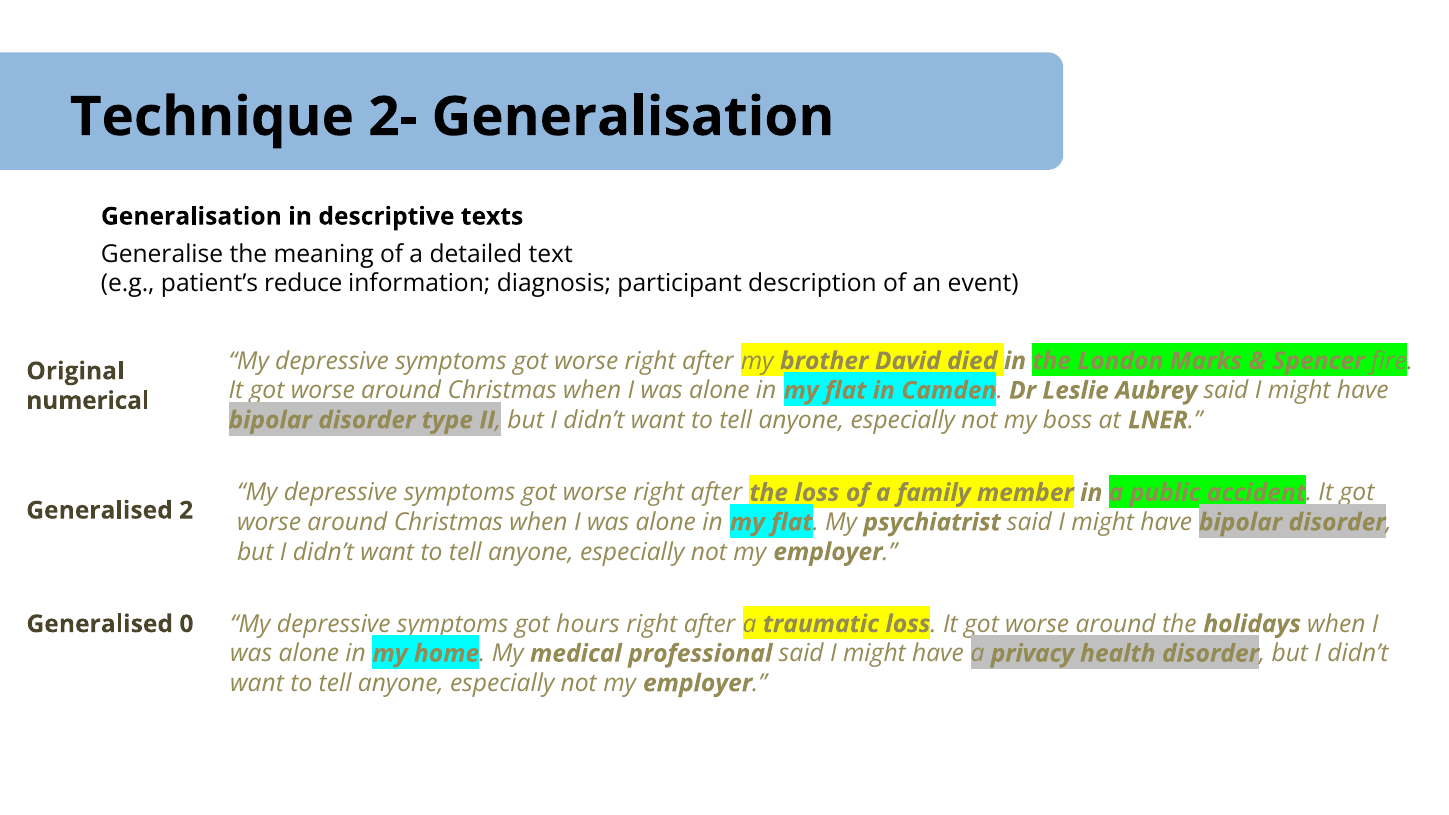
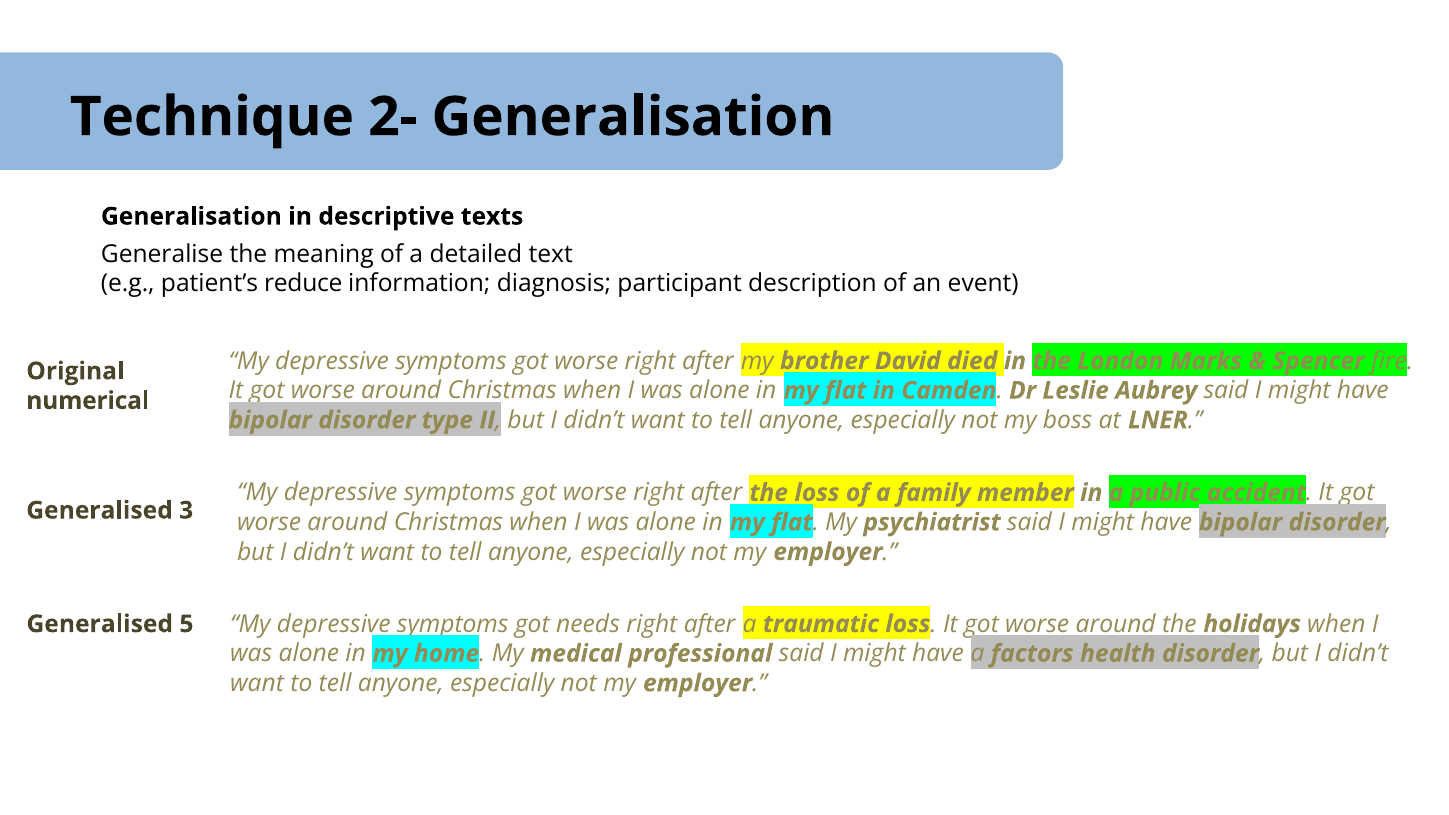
2: 2 -> 3
0: 0 -> 5
hours: hours -> needs
privacy: privacy -> factors
